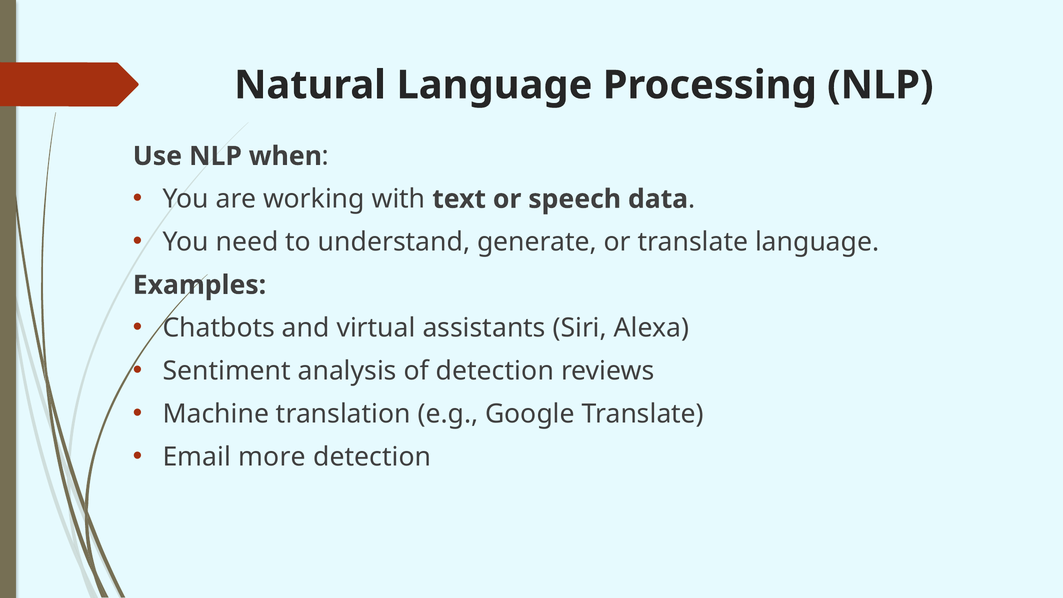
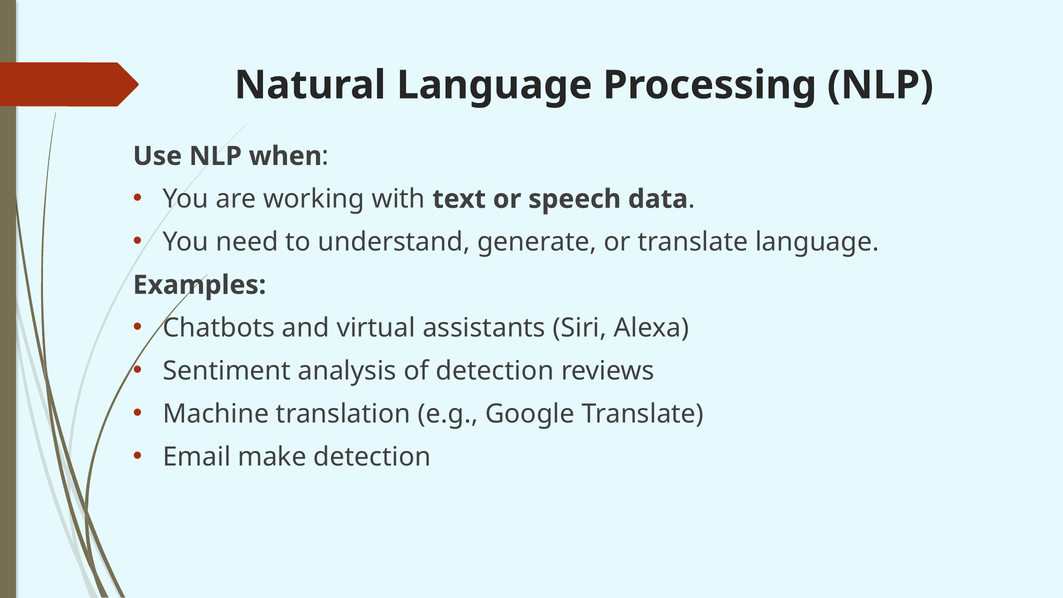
more: more -> make
